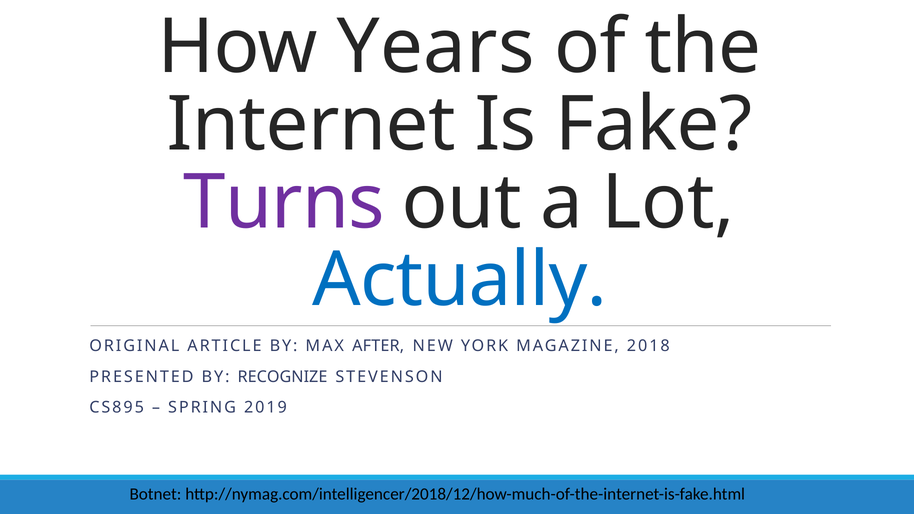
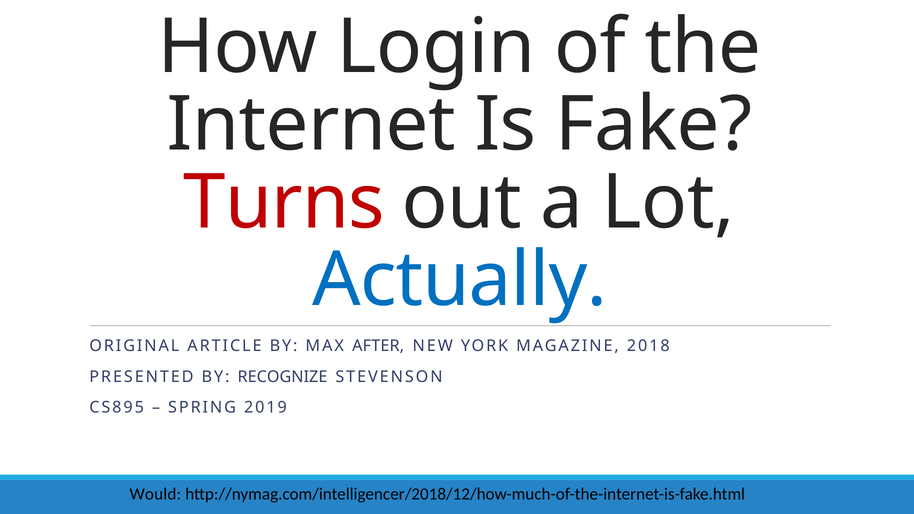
Years: Years -> Login
Turns colour: purple -> red
Botnet: Botnet -> Would
